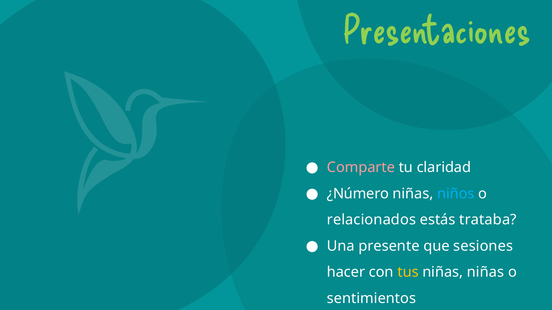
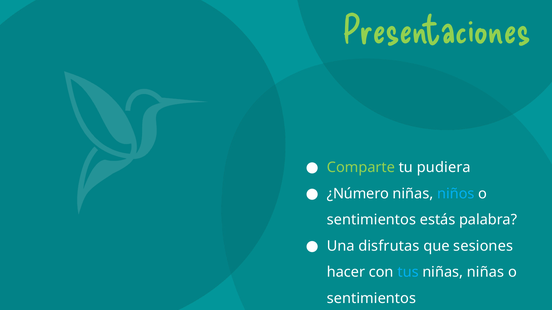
Comparte colour: pink -> light green
claridad: claridad -> pudiera
relacionados at (371, 220): relacionados -> sentimientos
trataba: trataba -> palabra
presente: presente -> disfrutas
tus colour: yellow -> light blue
